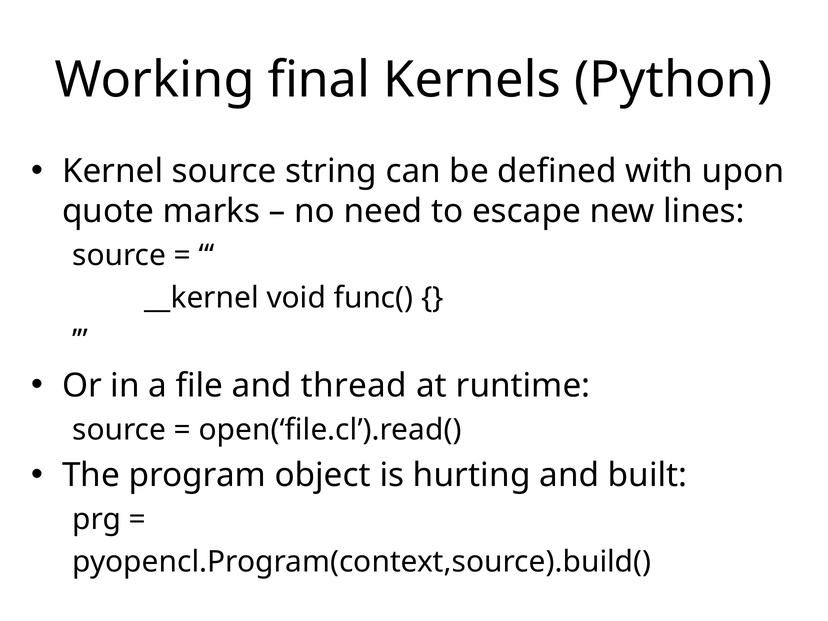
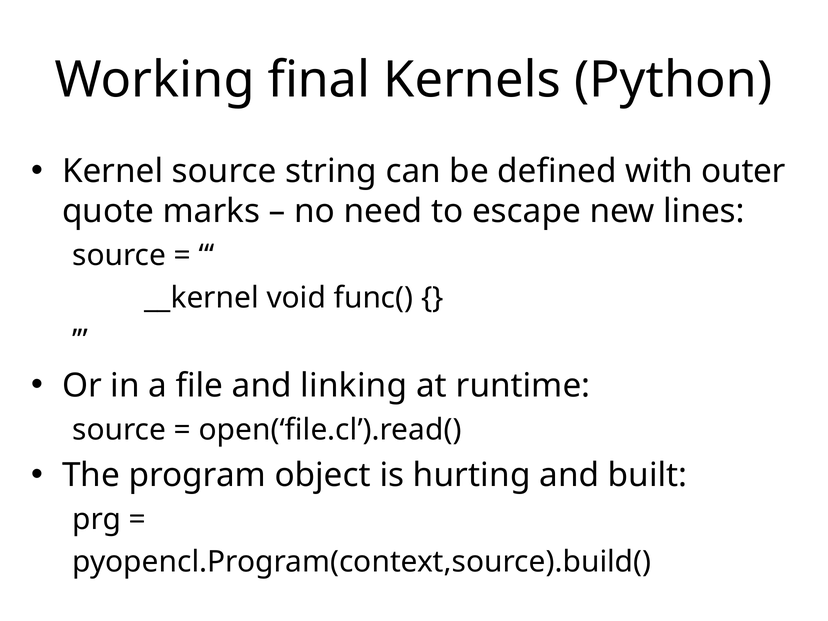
upon: upon -> outer
thread: thread -> linking
